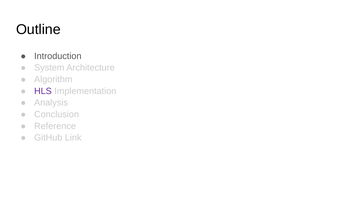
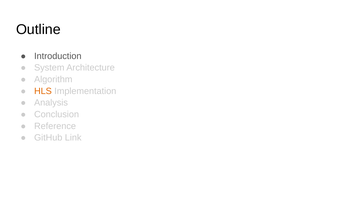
HLS colour: purple -> orange
